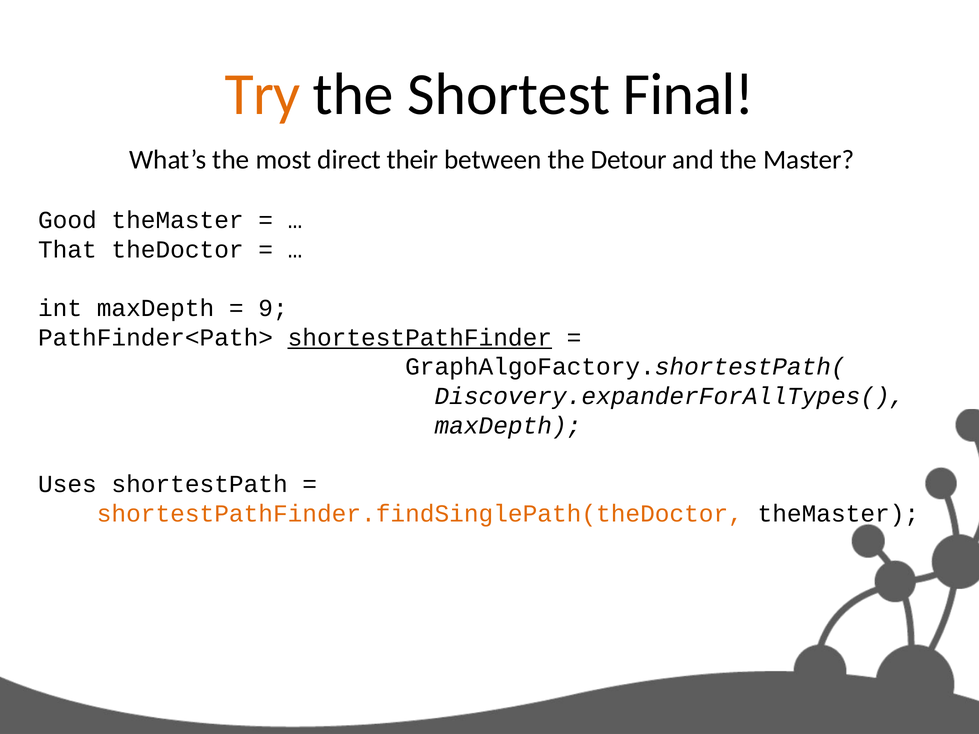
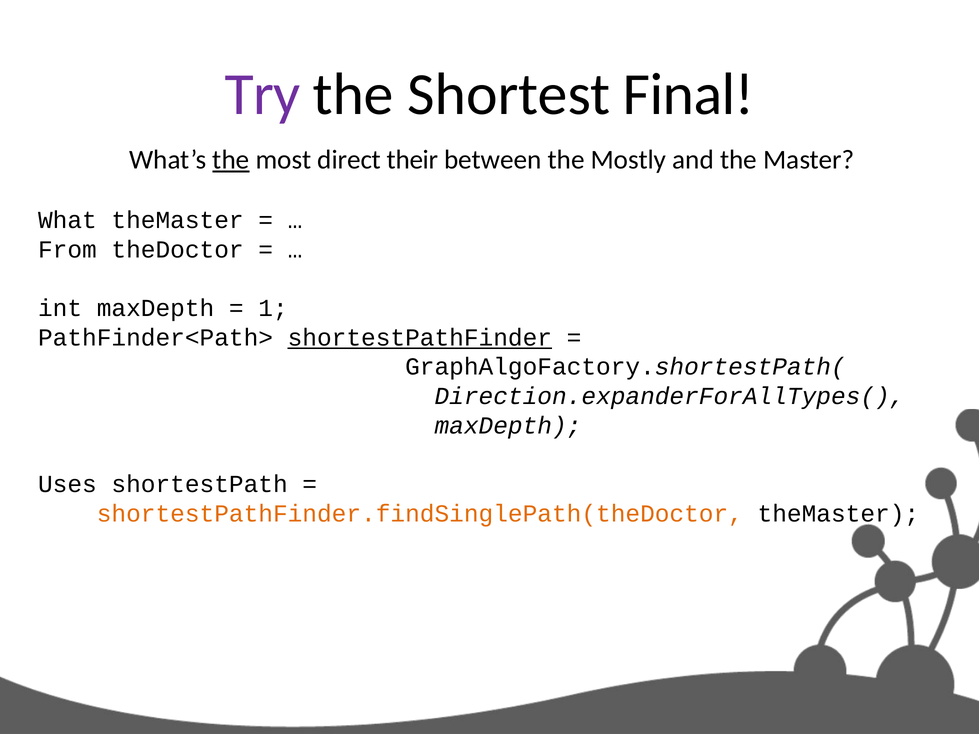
Try colour: orange -> purple
the at (231, 160) underline: none -> present
Detour: Detour -> Mostly
Good: Good -> What
That: That -> From
9: 9 -> 1
Discovery.expanderForAllTypes(: Discovery.expanderForAllTypes( -> Direction.expanderForAllTypes(
